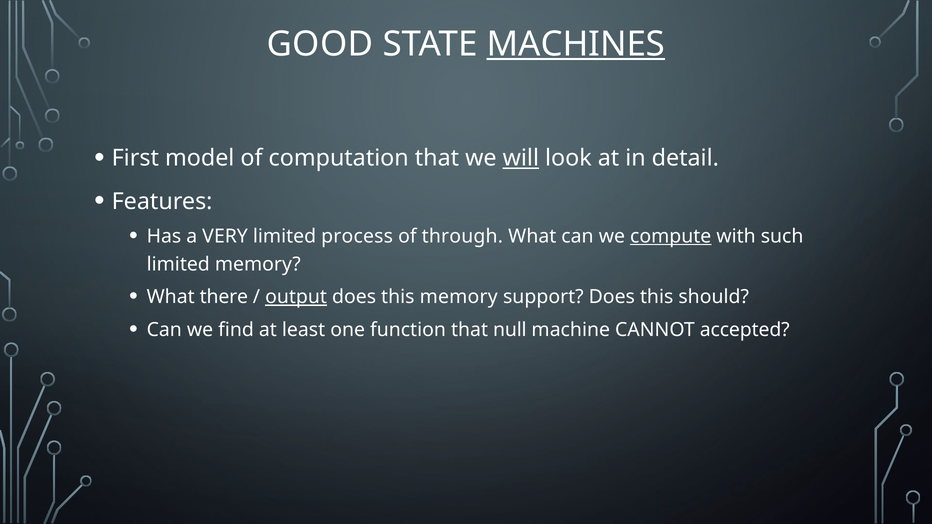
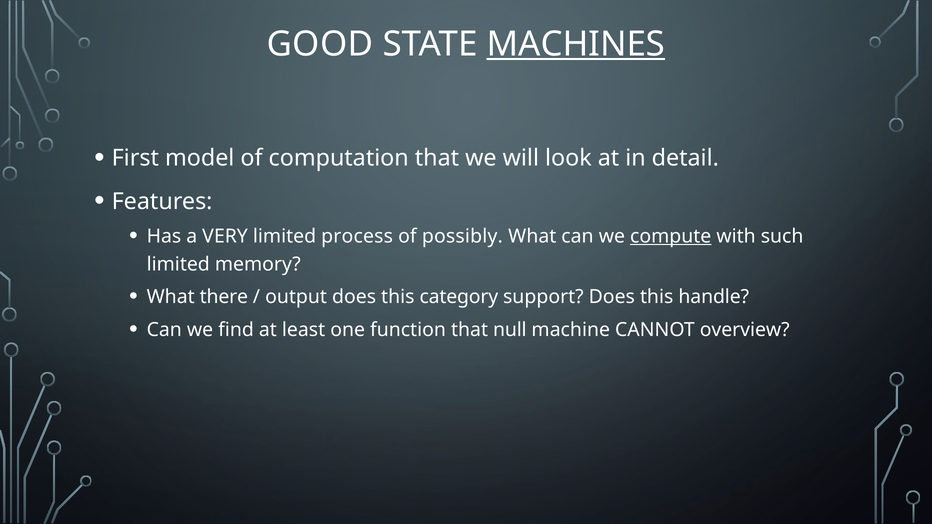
will underline: present -> none
through: through -> possibly
output underline: present -> none
this memory: memory -> category
should: should -> handle
accepted: accepted -> overview
